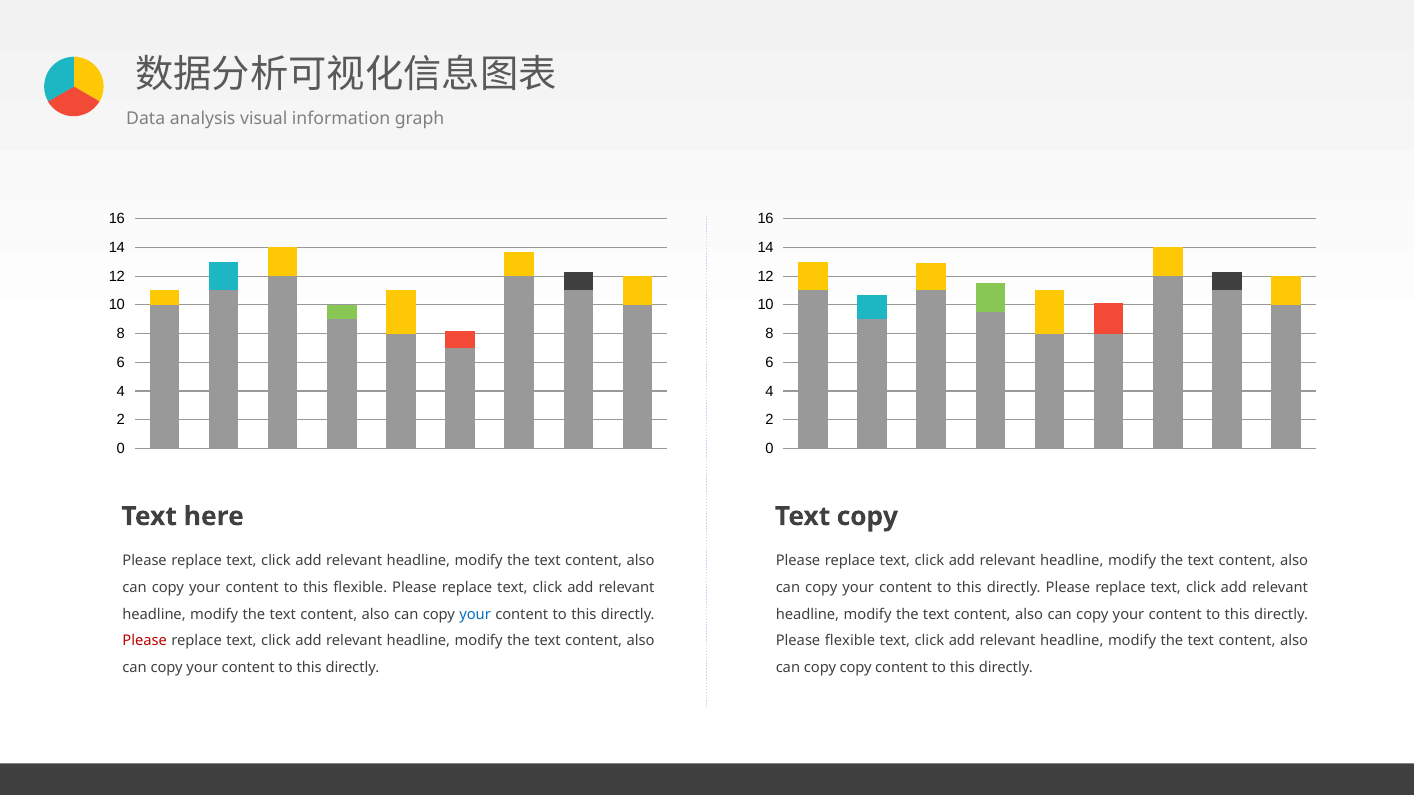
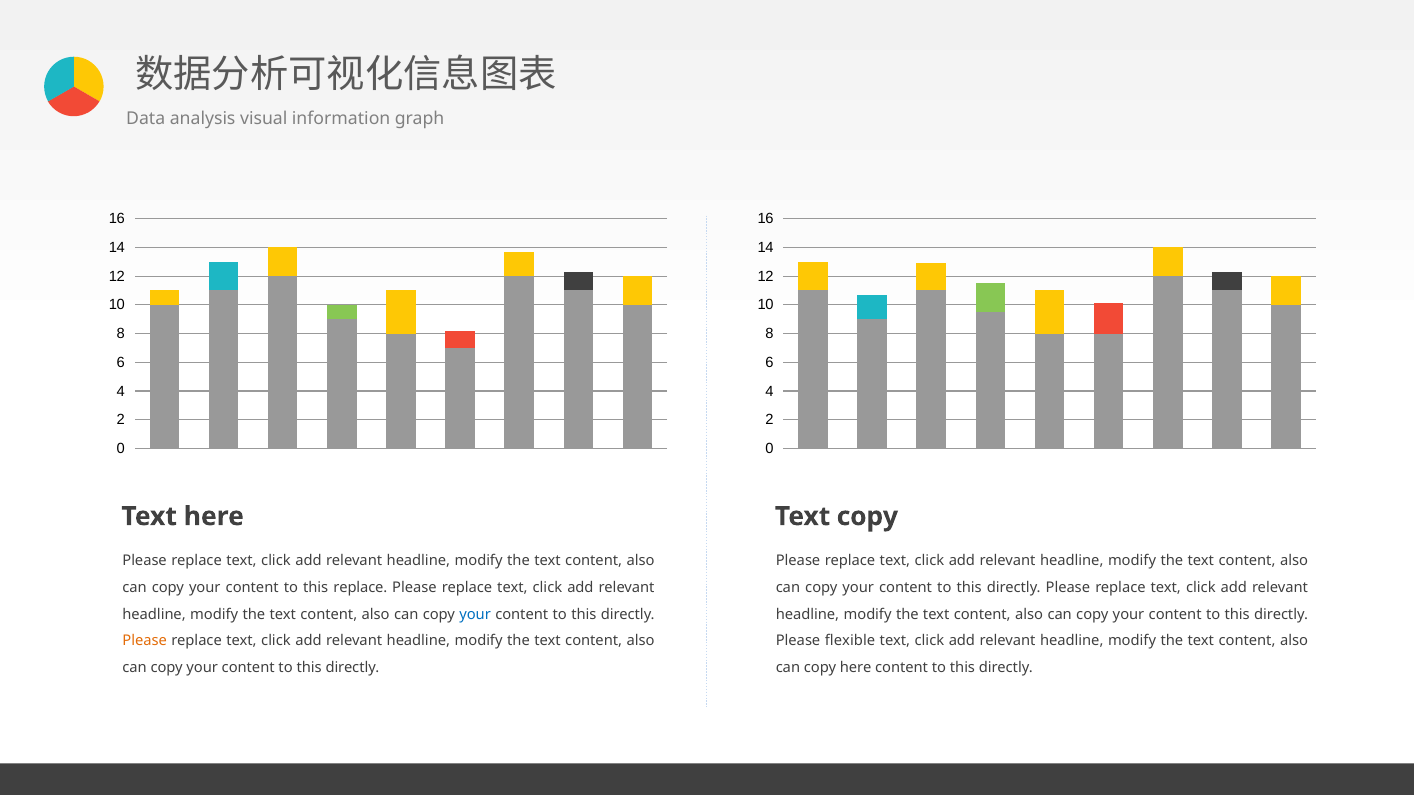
this flexible: flexible -> replace
Please at (145, 641) colour: red -> orange
copy copy: copy -> here
